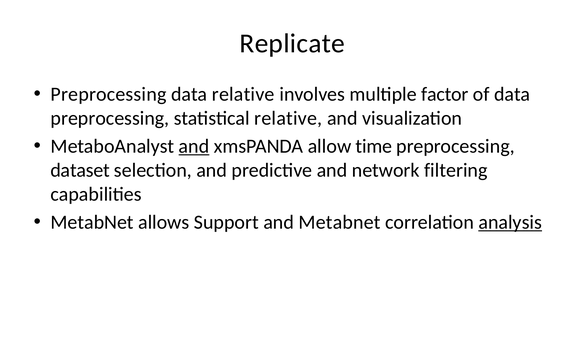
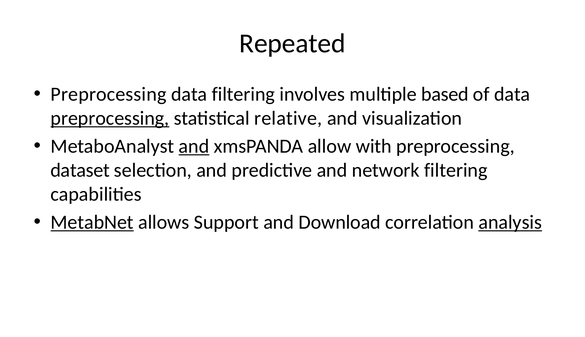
Replicate: Replicate -> Repeated
data relative: relative -> filtering
factor: factor -> based
preprocessing at (110, 118) underline: none -> present
time: time -> with
MetabNet at (92, 223) underline: none -> present
and Metabnet: Metabnet -> Download
